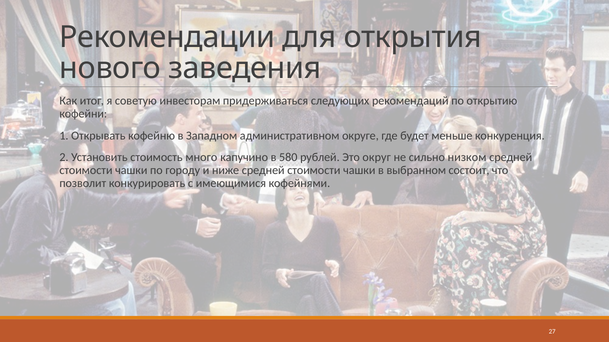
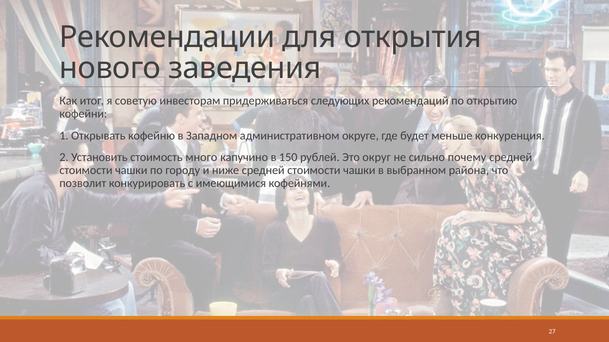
580: 580 -> 150
низком: низком -> почему
состоит: состоит -> района
